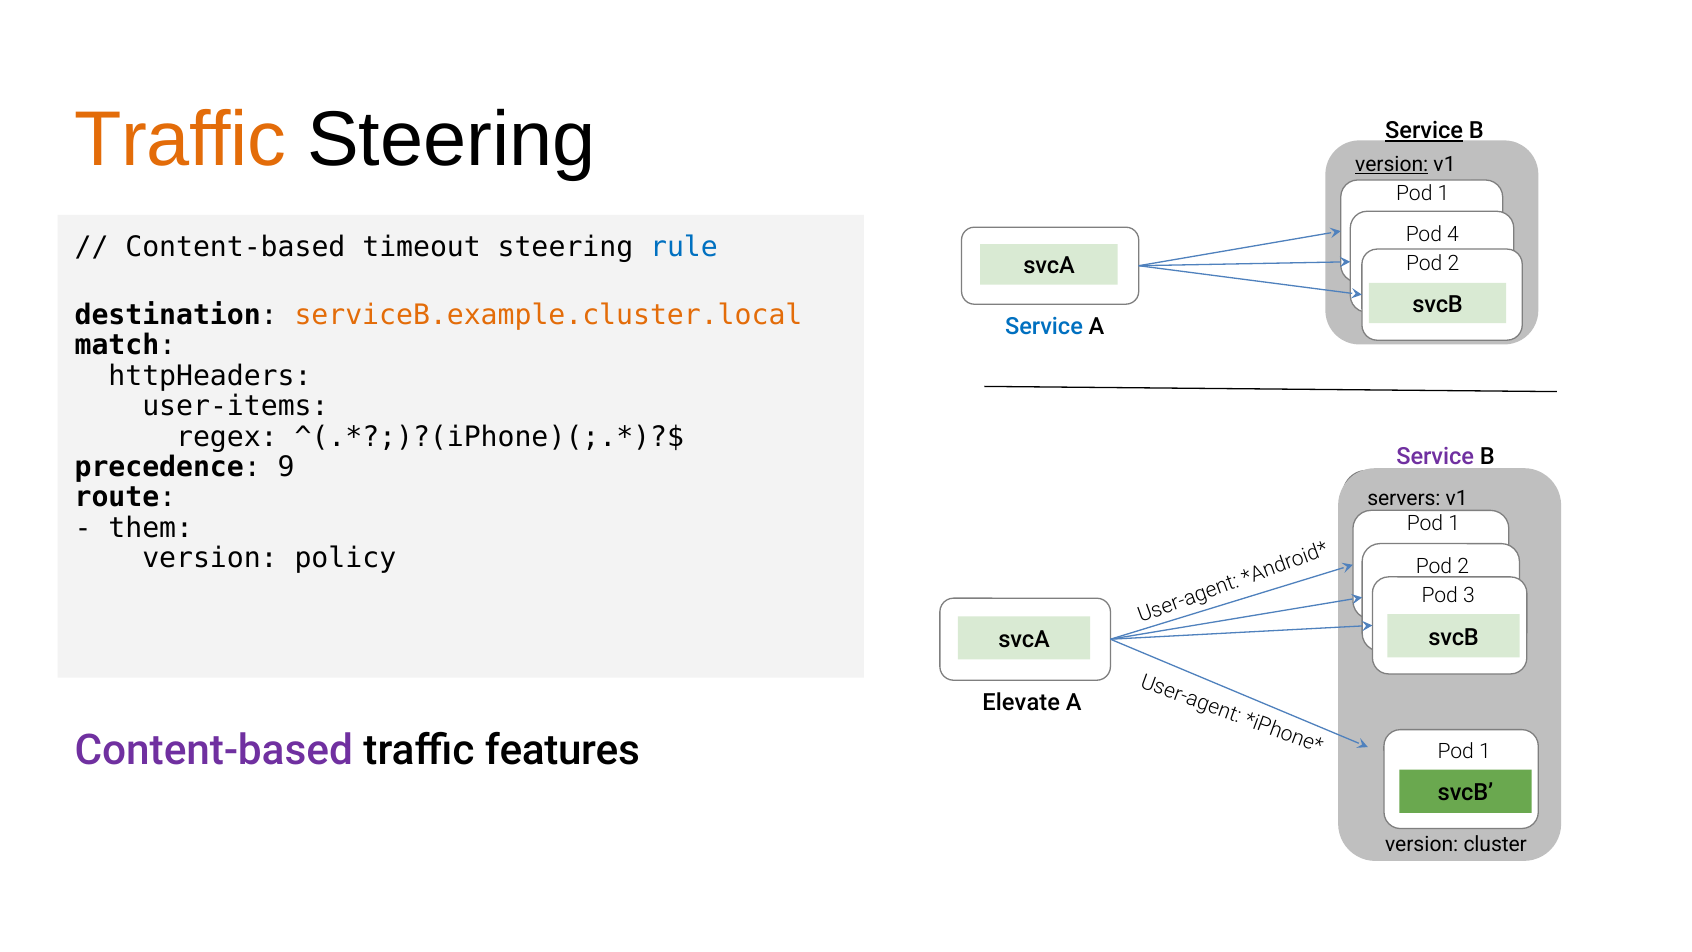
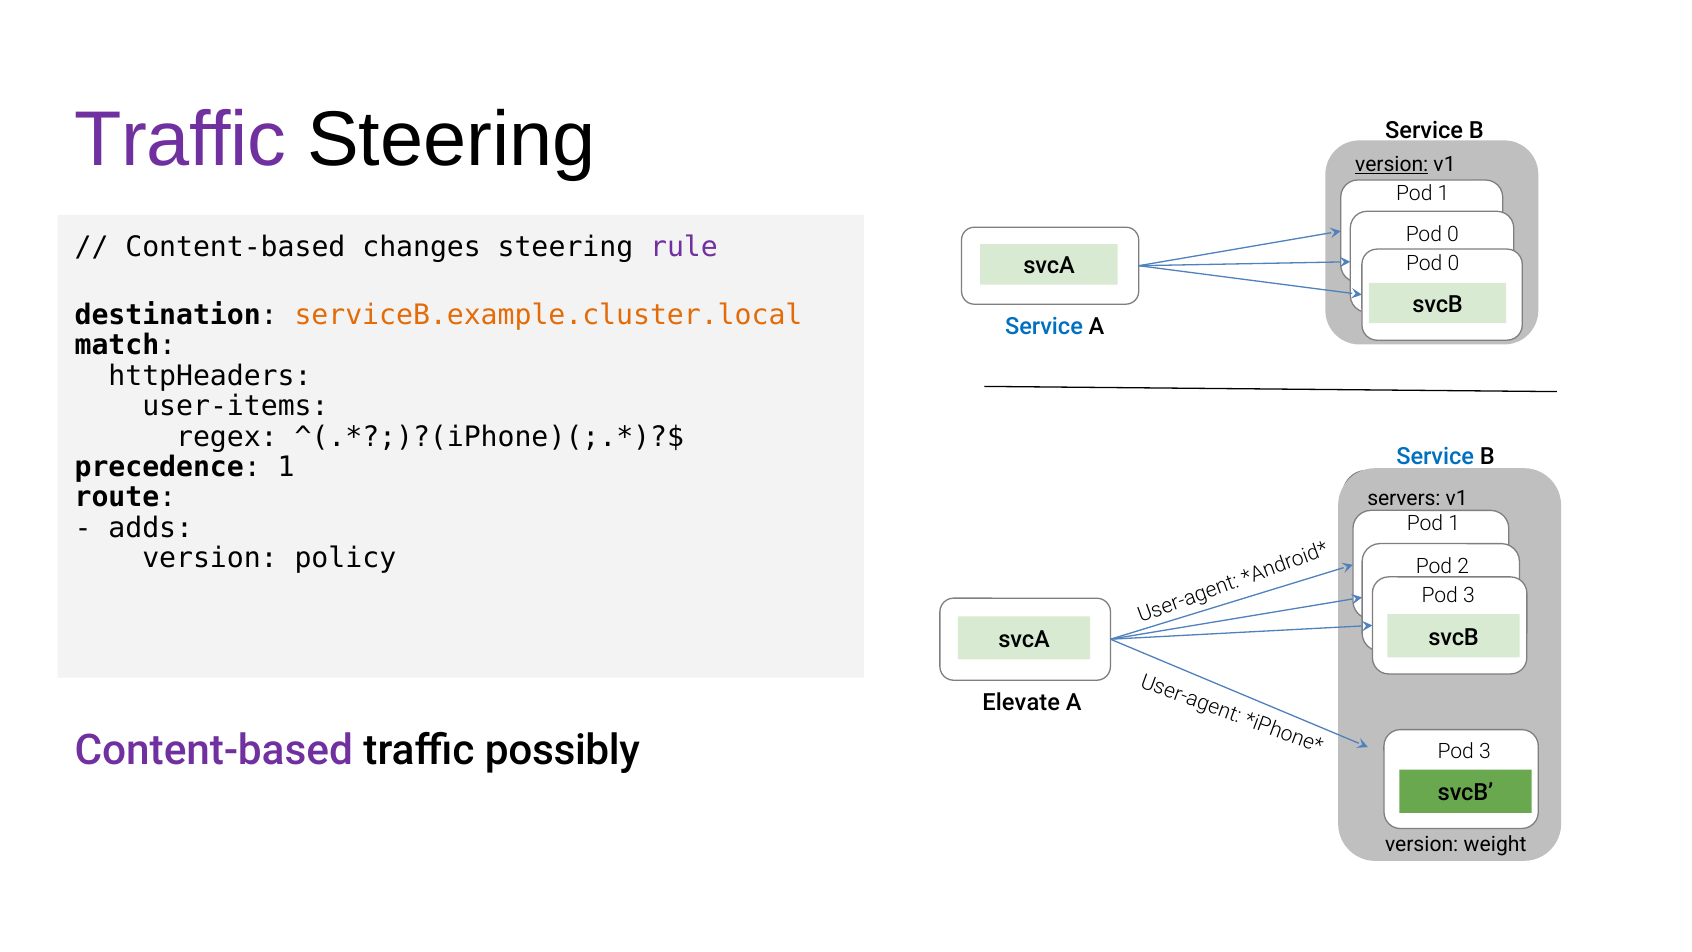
Traffic at (180, 139) colour: orange -> purple
Service at (1424, 131) underline: present -> none
4 at (1453, 234): 4 -> 0
timeout: timeout -> changes
rule colour: blue -> purple
2 at (1453, 264): 2 -> 0
Service at (1435, 456) colour: purple -> blue
precedence 9: 9 -> 1
them: them -> adds
features: features -> possibly
1 at (1485, 751): 1 -> 3
cluster: cluster -> weight
